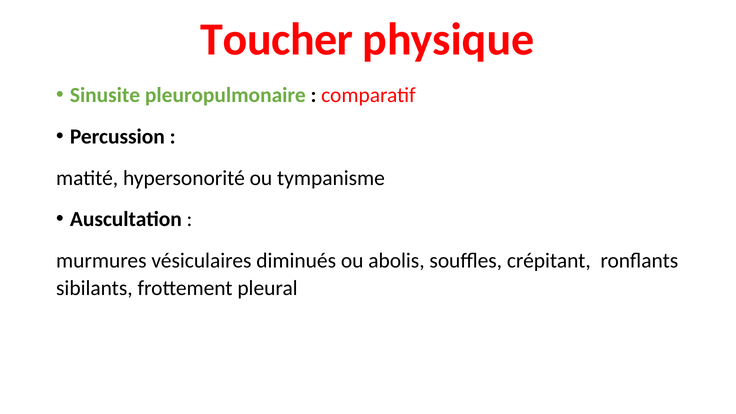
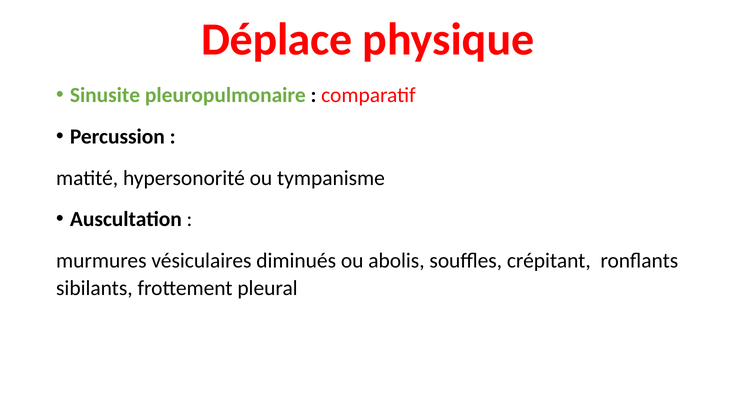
Toucher: Toucher -> Déplace
